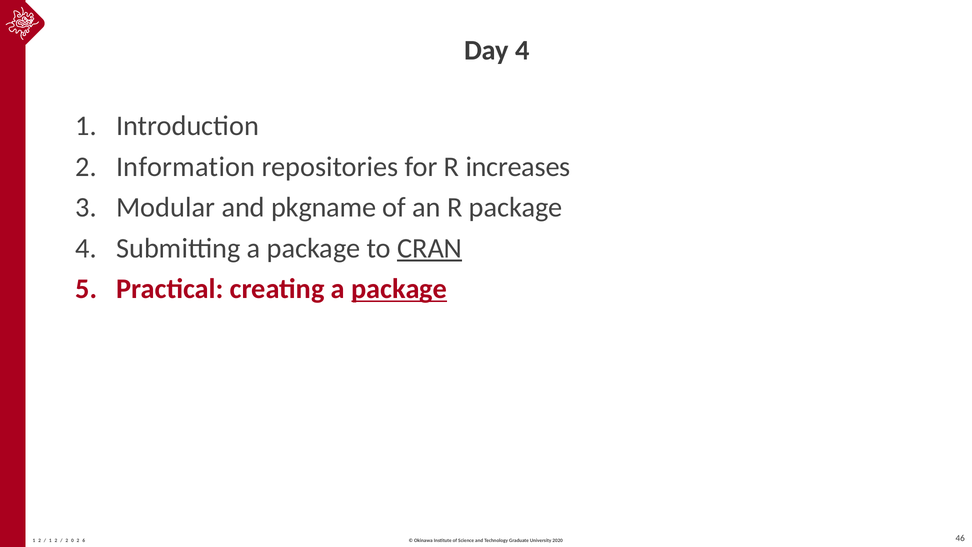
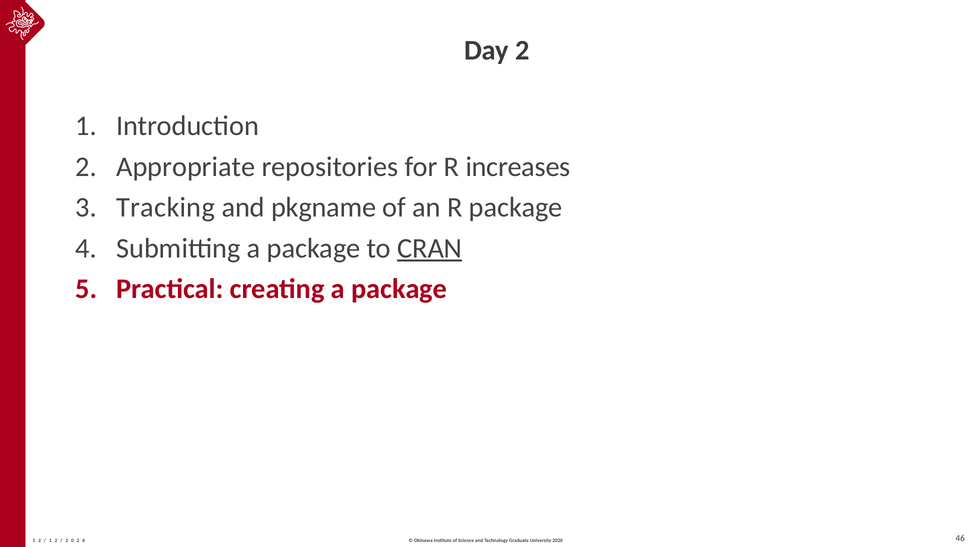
Day 4: 4 -> 2
Information: Information -> Appropriate
Modular: Modular -> Tracking
package at (399, 289) underline: present -> none
